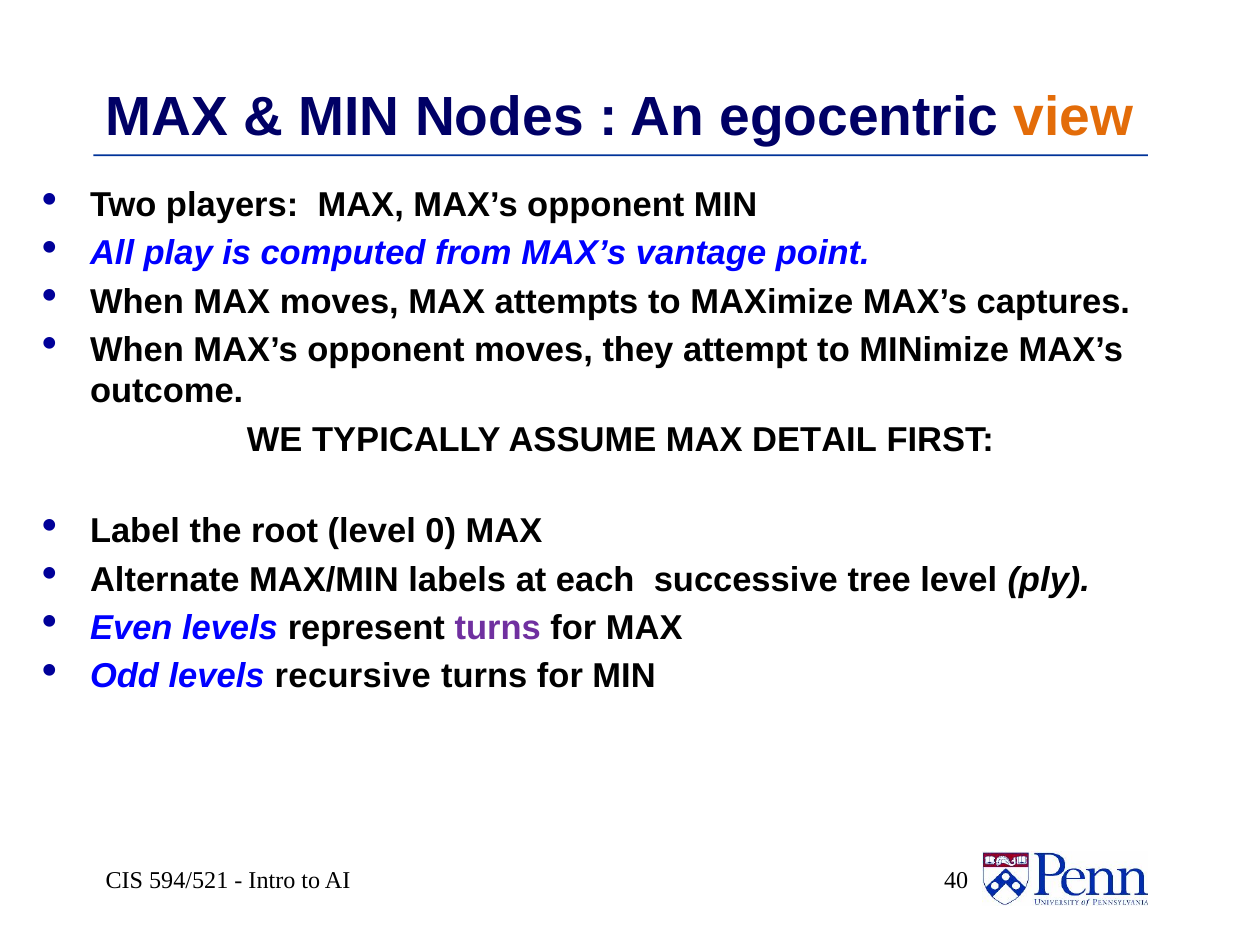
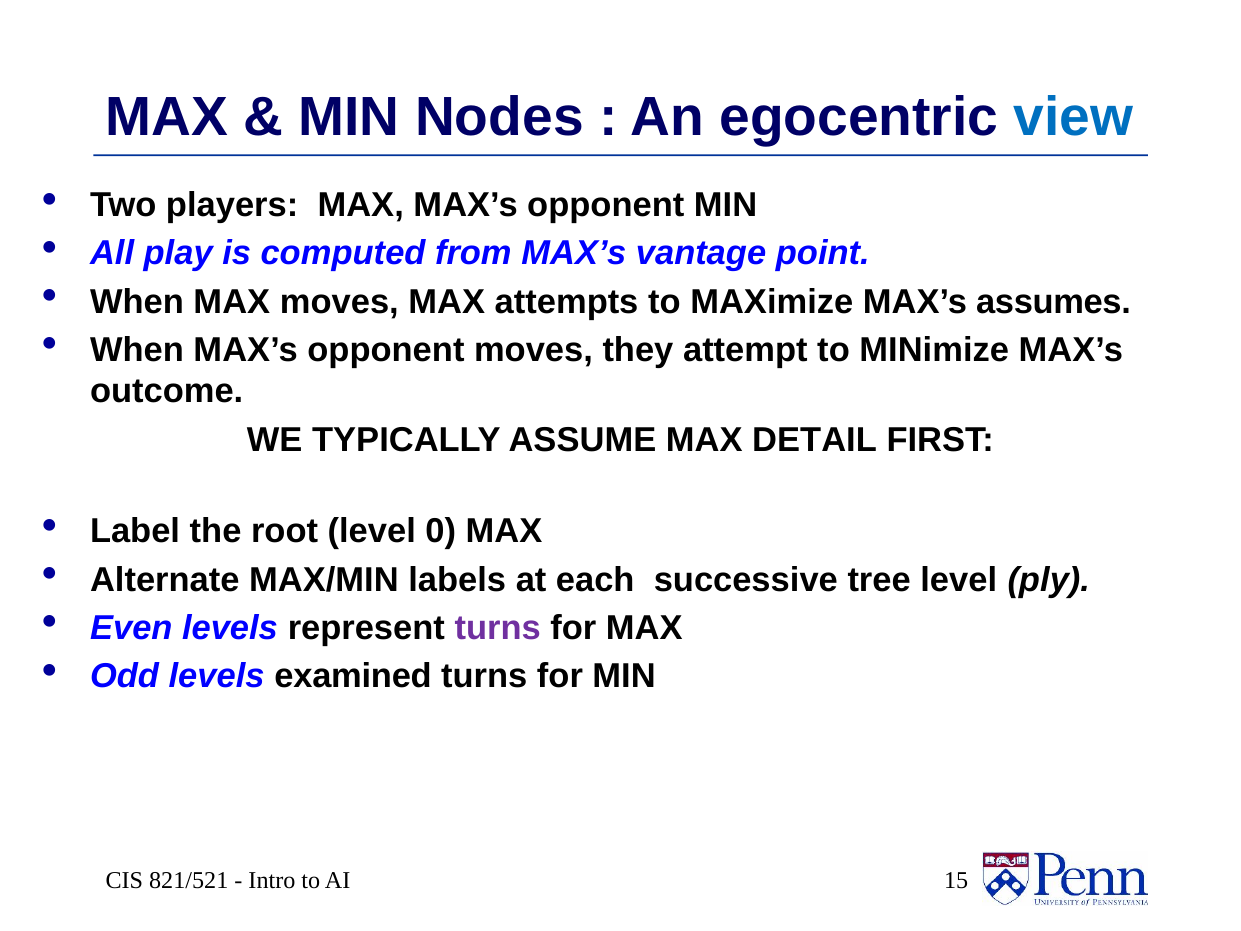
view colour: orange -> blue
captures: captures -> assumes
recursive: recursive -> examined
594/521: 594/521 -> 821/521
40: 40 -> 15
